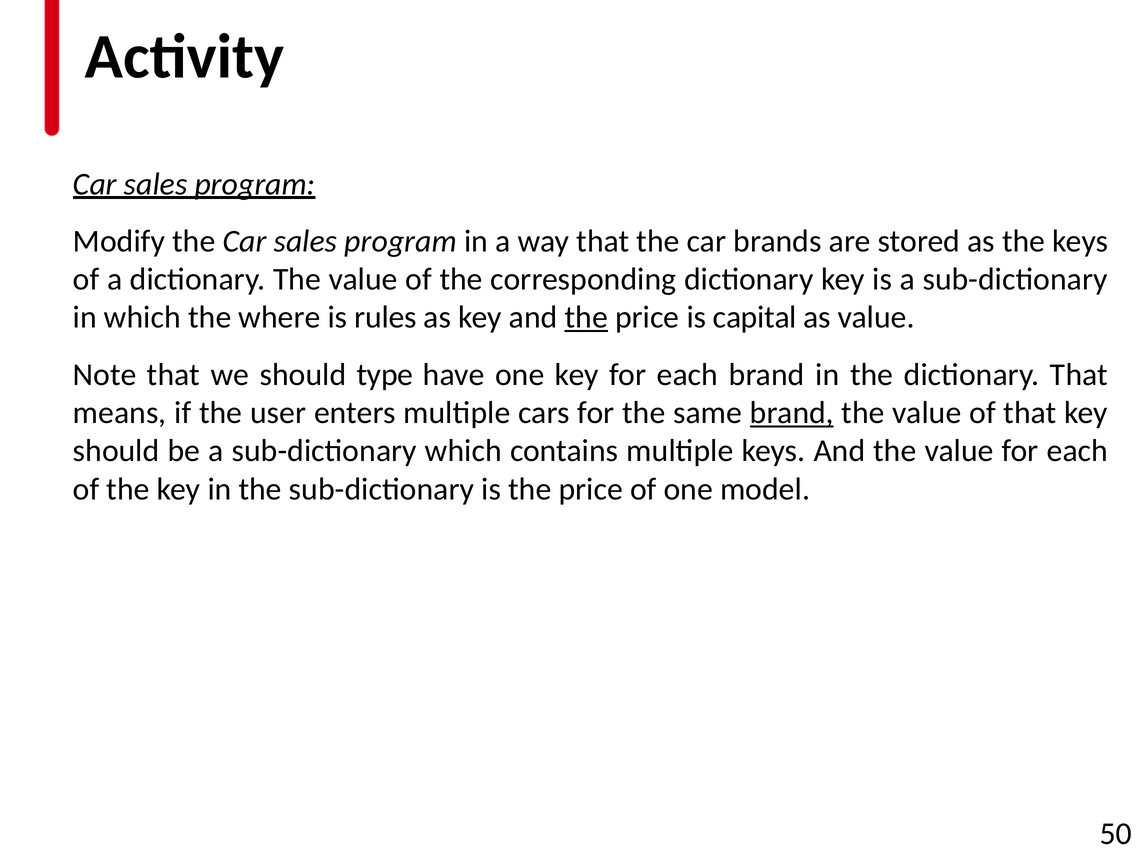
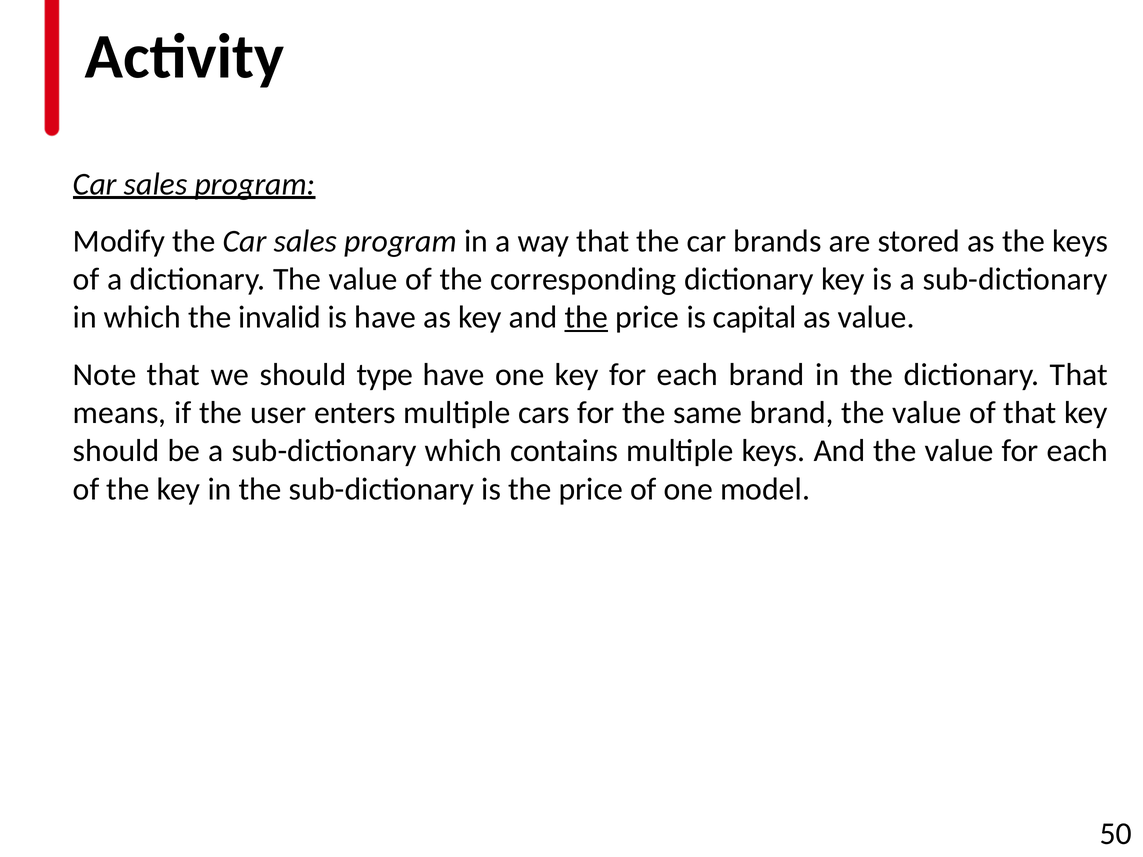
where: where -> invalid
is rules: rules -> have
brand at (792, 413) underline: present -> none
